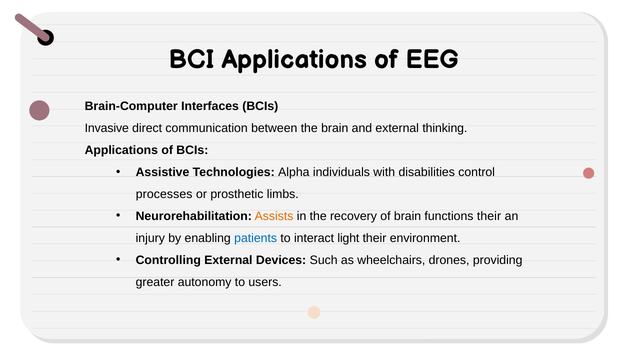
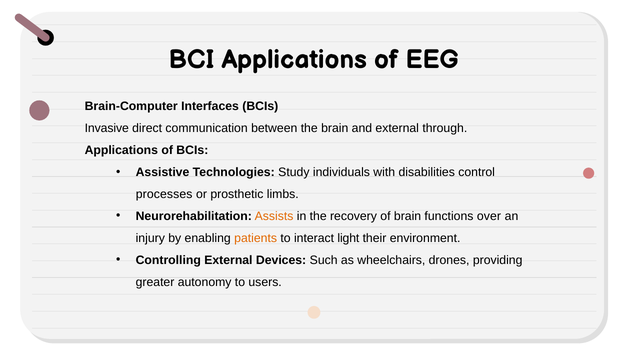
thinking: thinking -> through
Alpha: Alpha -> Study
functions their: their -> over
patients colour: blue -> orange
